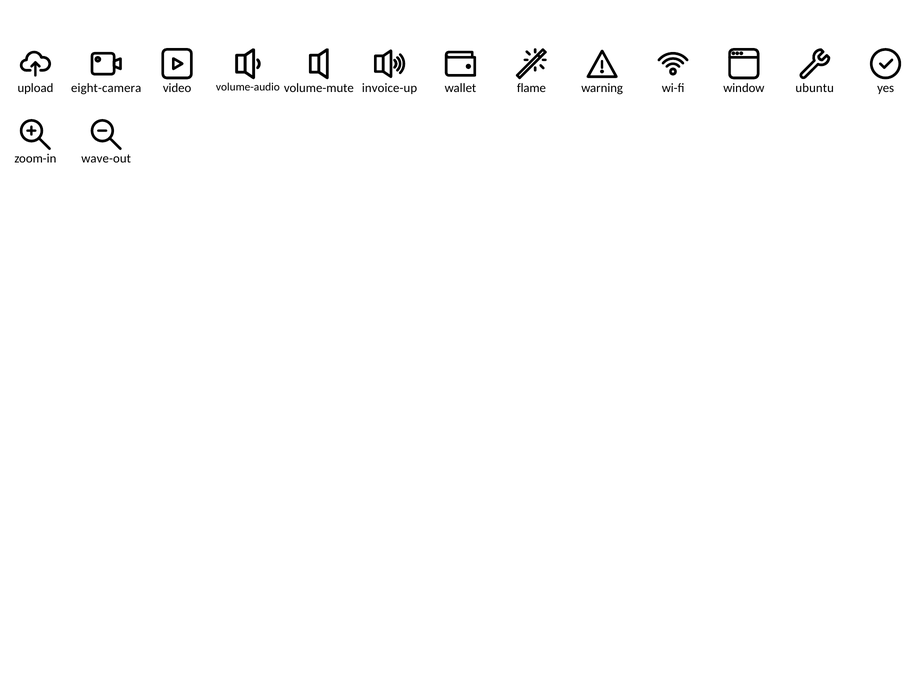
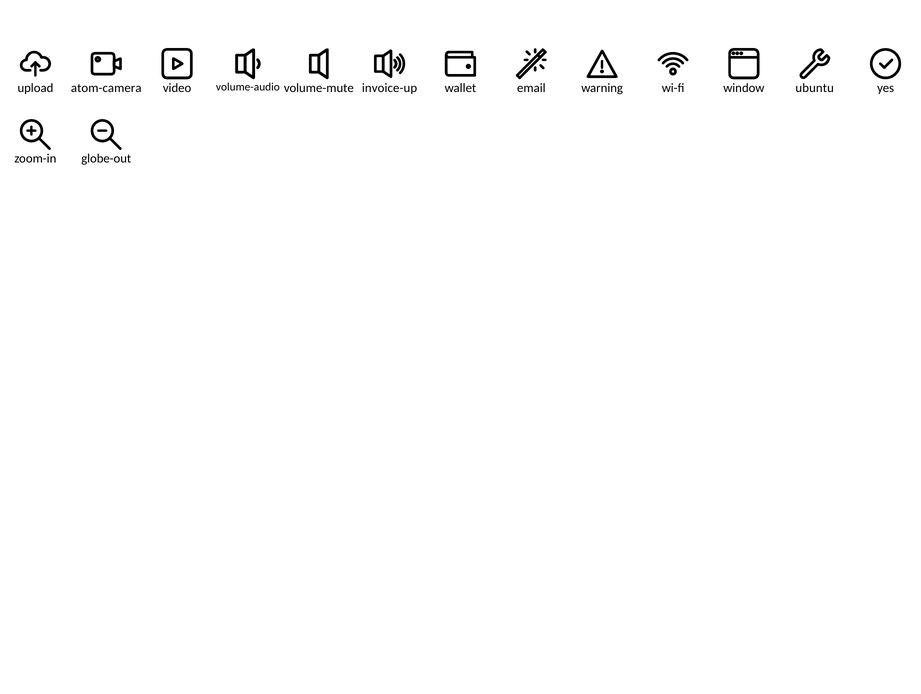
eight-camera: eight-camera -> atom-camera
flame: flame -> email
wave-out: wave-out -> globe-out
